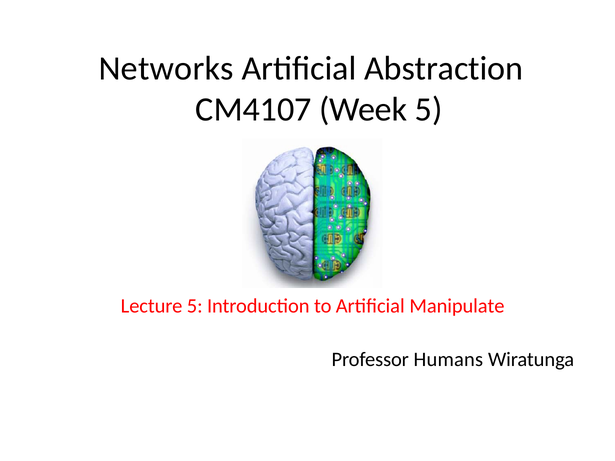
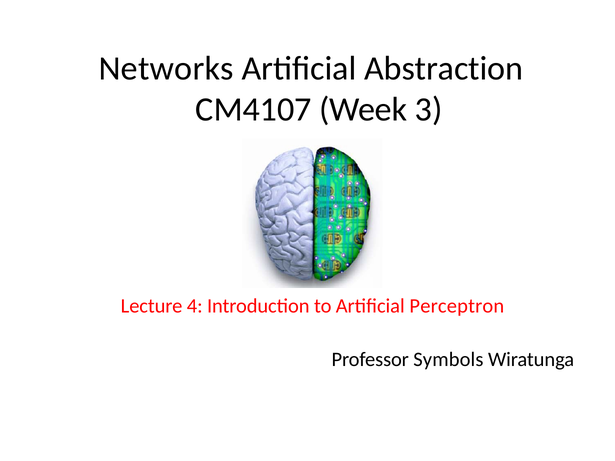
Week 5: 5 -> 3
Lecture 5: 5 -> 4
Manipulate: Manipulate -> Perceptron
Humans: Humans -> Symbols
